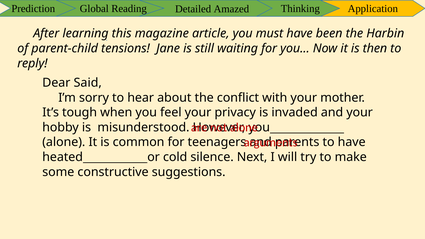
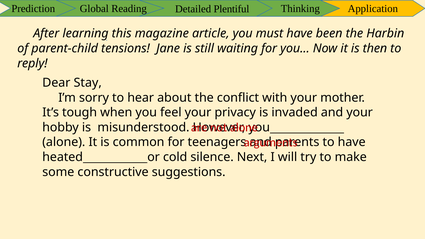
Amazed: Amazed -> Plentiful
Said: Said -> Stay
